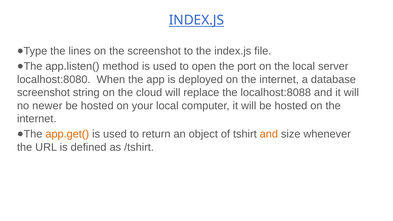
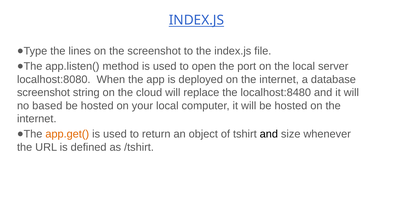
localhost:8088: localhost:8088 -> localhost:8480
newer: newer -> based
and at (269, 134) colour: orange -> black
